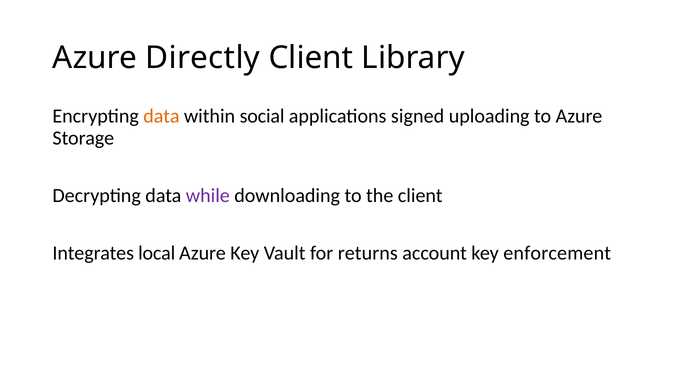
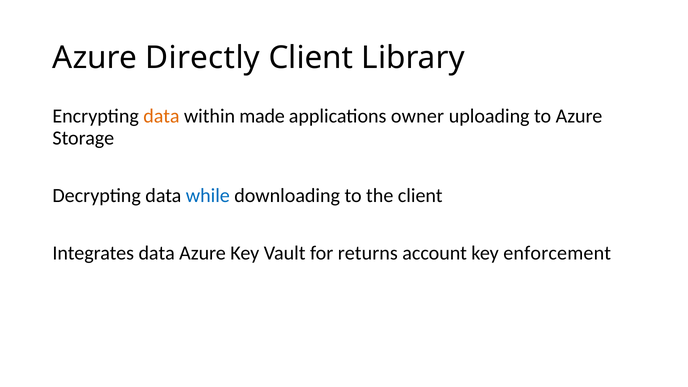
social: social -> made
signed: signed -> owner
while colour: purple -> blue
Integrates local: local -> data
